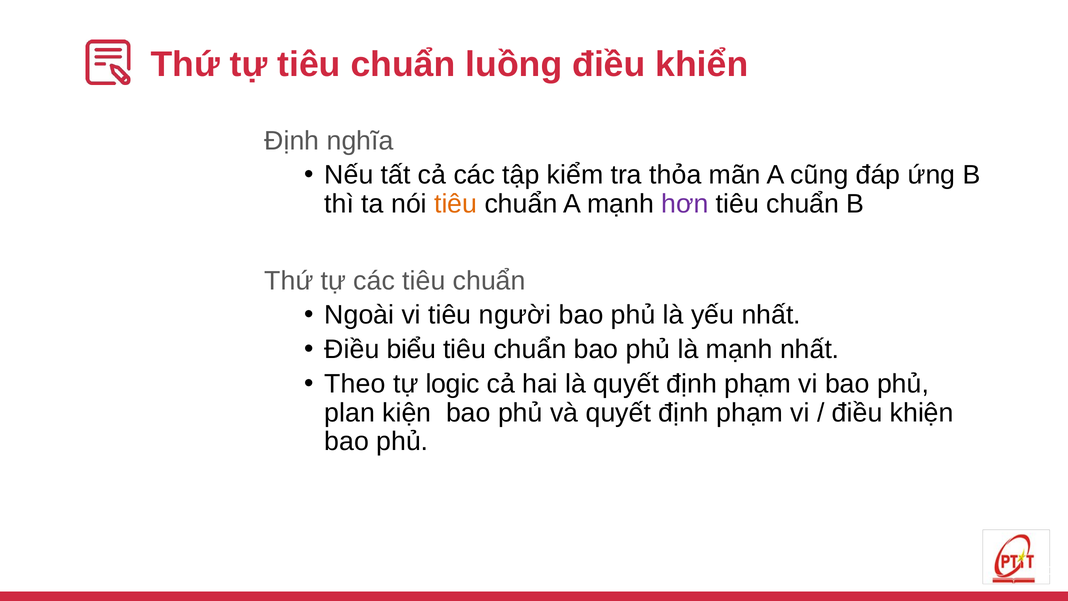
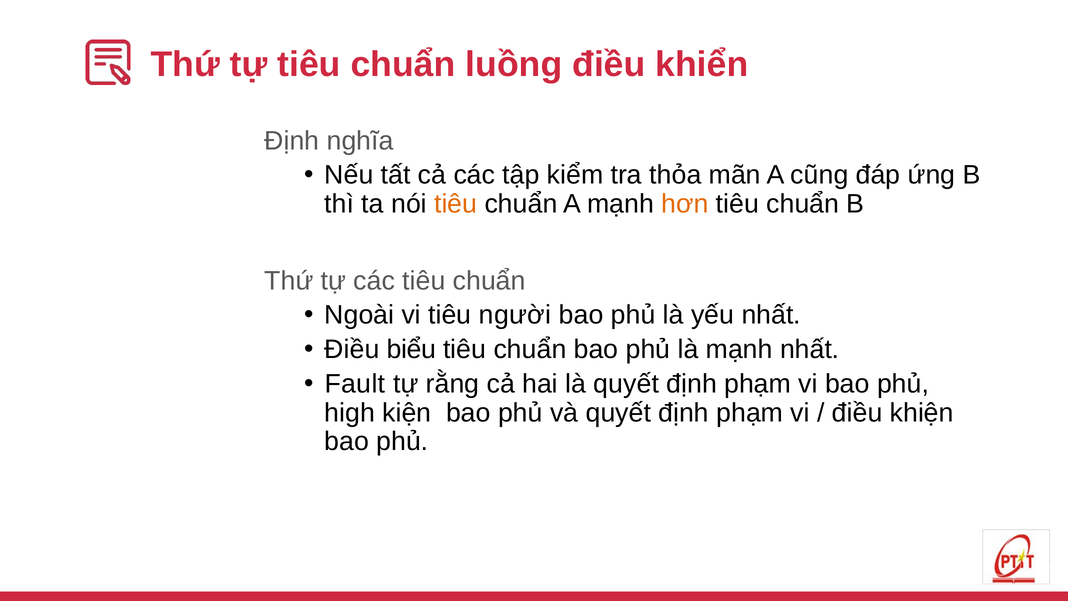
hơn colour: purple -> orange
Theo: Theo -> Fault
logic: logic -> rằng
plan: plan -> high
